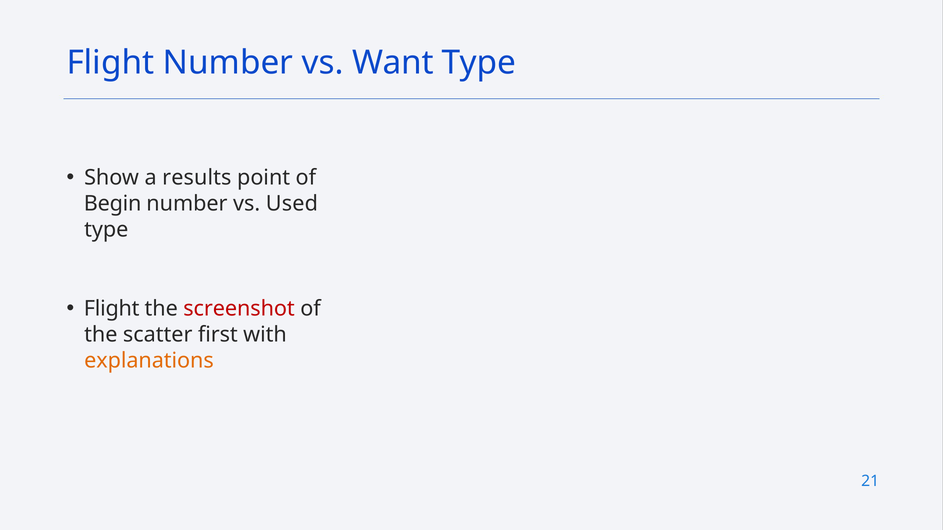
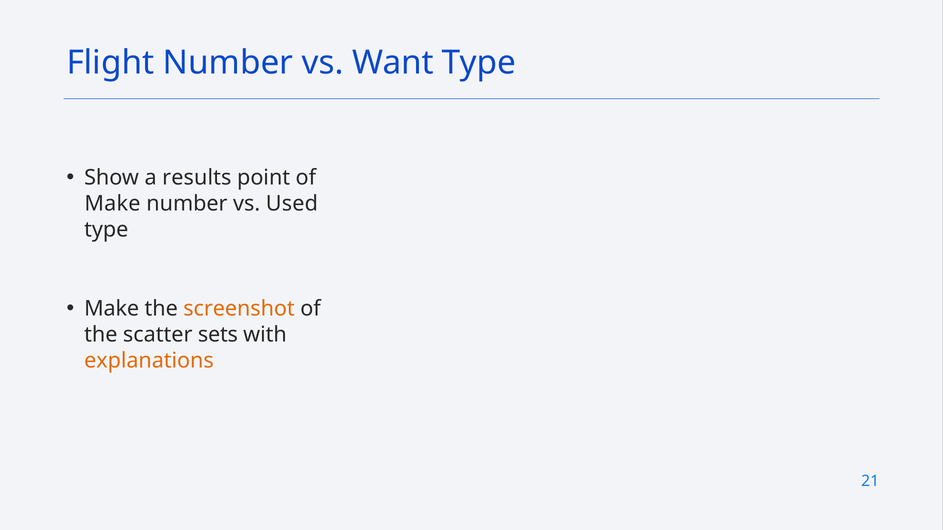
Begin at (113, 204): Begin -> Make
Flight at (112, 309): Flight -> Make
screenshot colour: red -> orange
first: first -> sets
